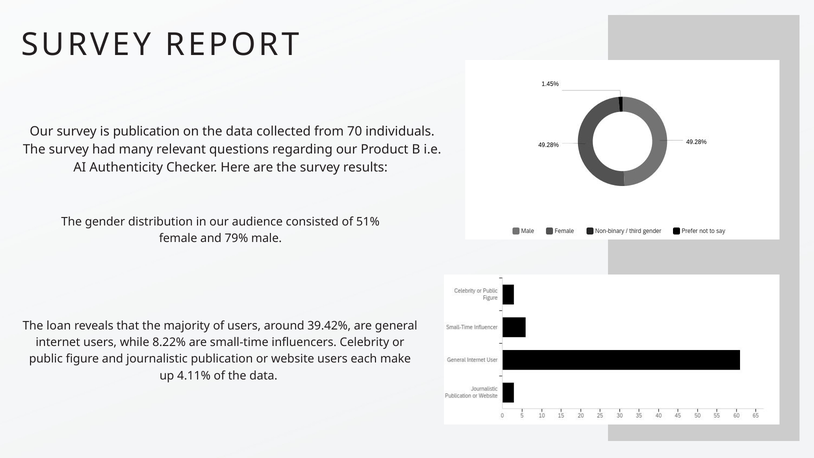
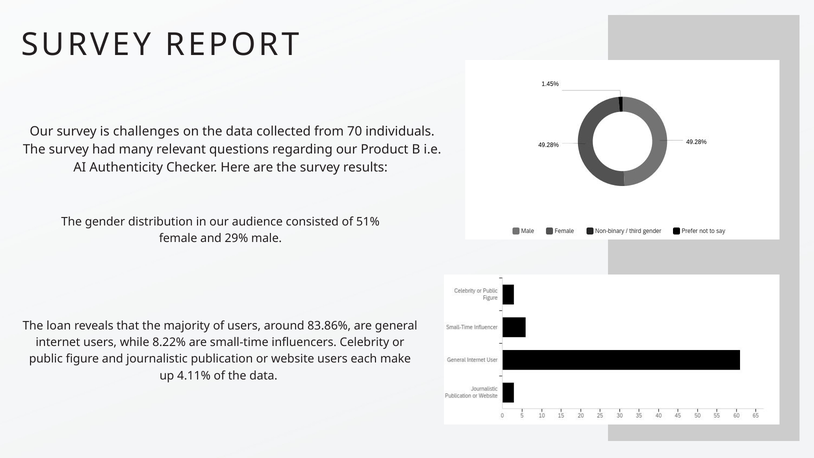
is publication: publication -> challenges
79%: 79% -> 29%
39.42%: 39.42% -> 83.86%
